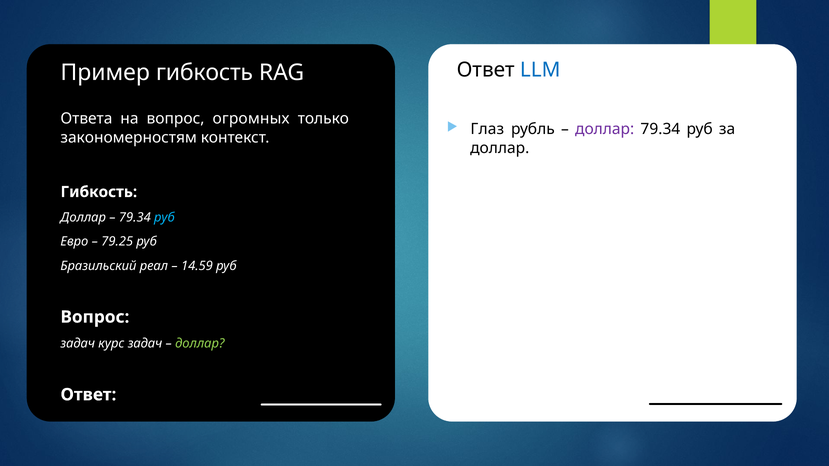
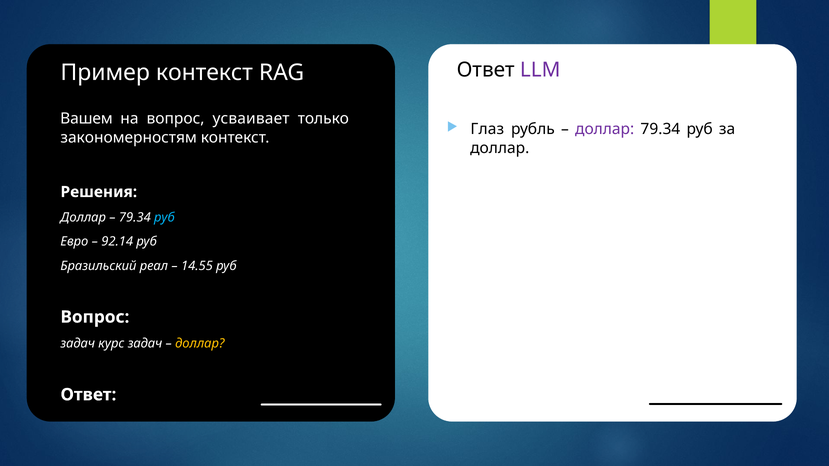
LLM colour: blue -> purple
Пример гибкость: гибкость -> контекст
Ответа: Ответа -> Вашем
огромных: огромных -> усваивает
Гибкость at (99, 192): Гибкость -> Решения
79.25: 79.25 -> 92.14
14.59: 14.59 -> 14.55
доллар at (200, 344) colour: light green -> yellow
